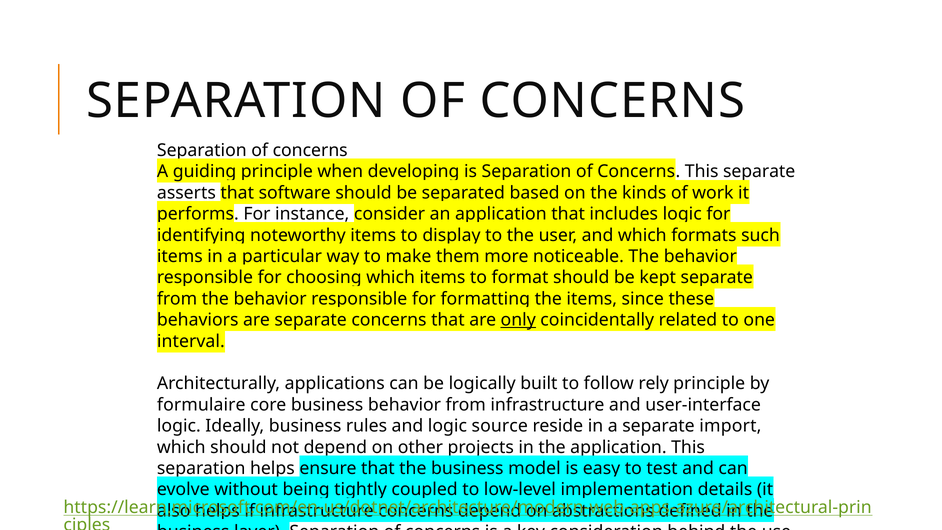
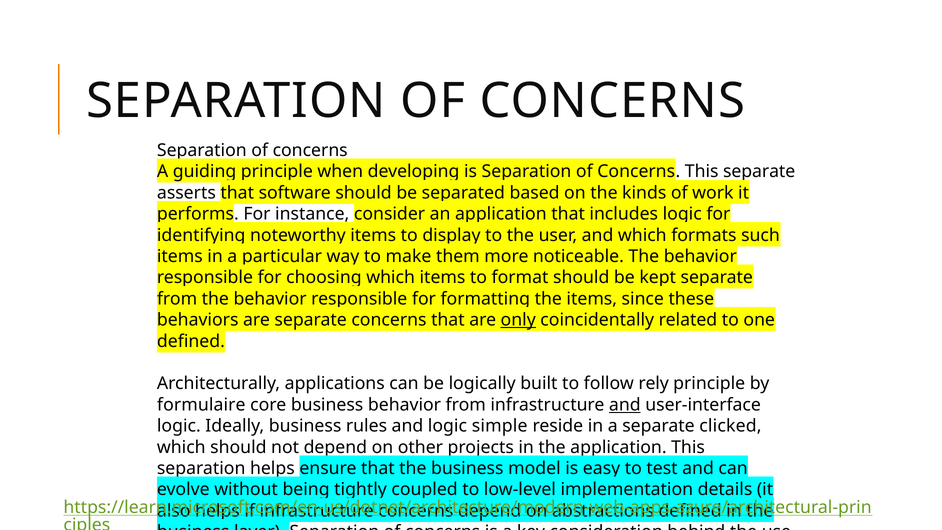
interval at (191, 341): interval -> defined
and at (625, 405) underline: none -> present
source: source -> simple
import: import -> clicked
